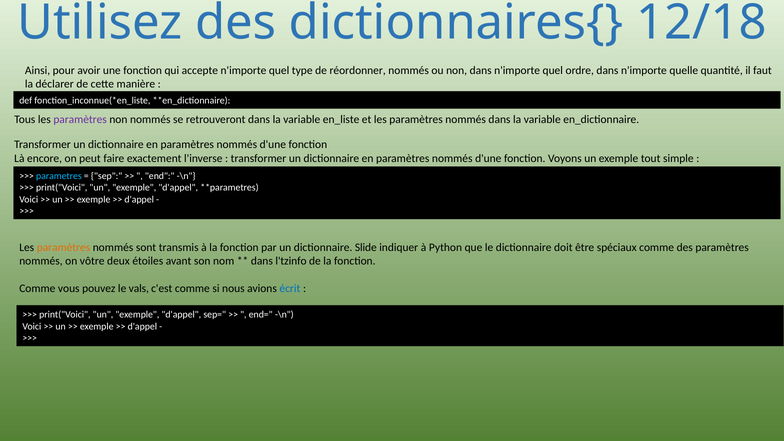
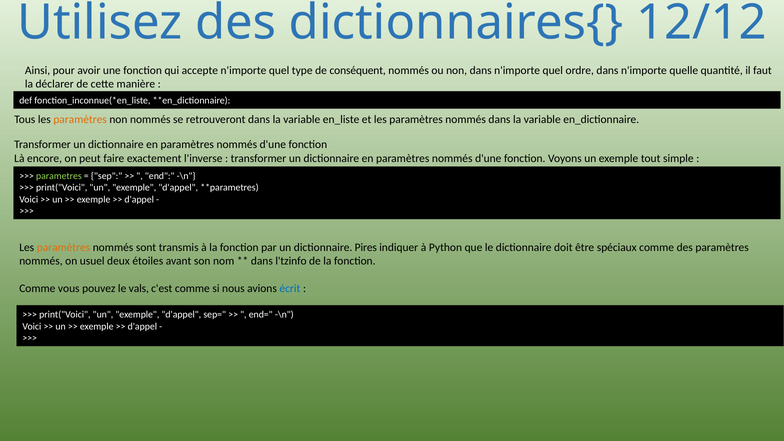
12/18: 12/18 -> 12/12
réordonner: réordonner -> conséquent
paramètres at (80, 120) colour: purple -> orange
parametres colour: light blue -> light green
Slide: Slide -> Pires
vôtre: vôtre -> usuel
